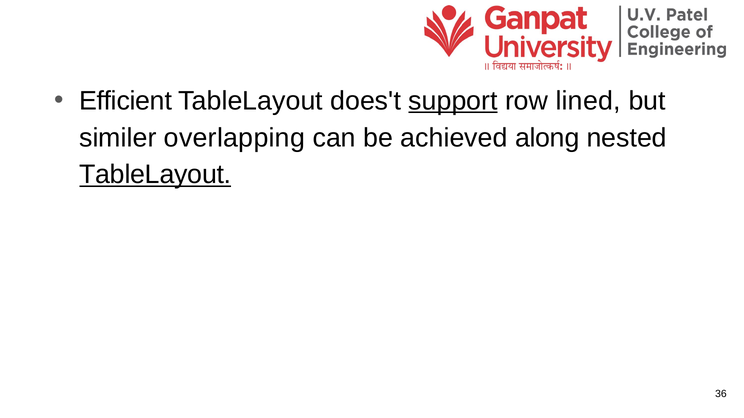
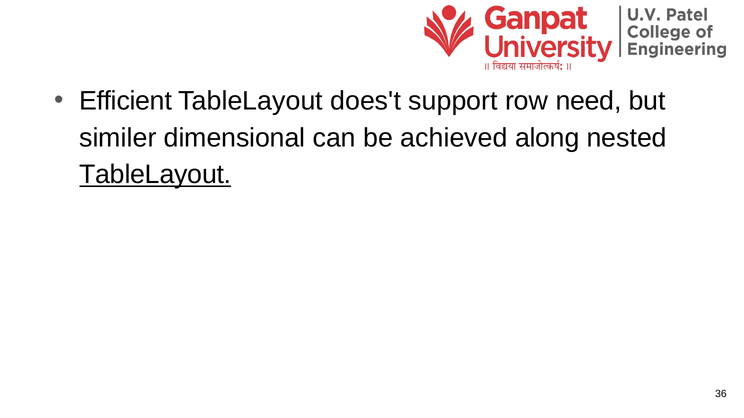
support underline: present -> none
lined: lined -> need
overlapping: overlapping -> dimensional
